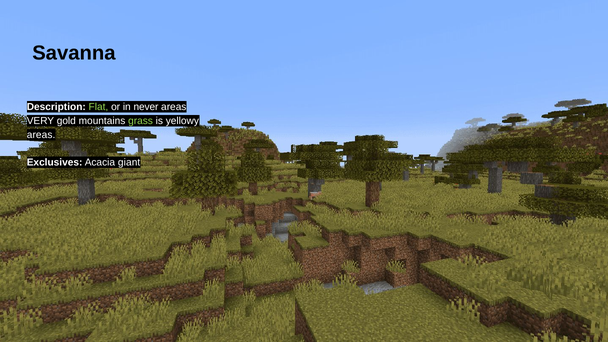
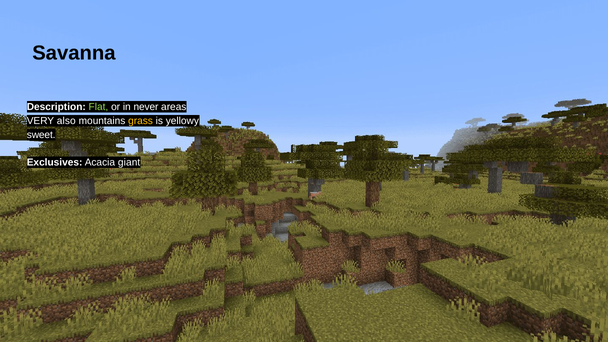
gold: gold -> also
grass colour: light green -> yellow
areas at (41, 135): areas -> sweet
